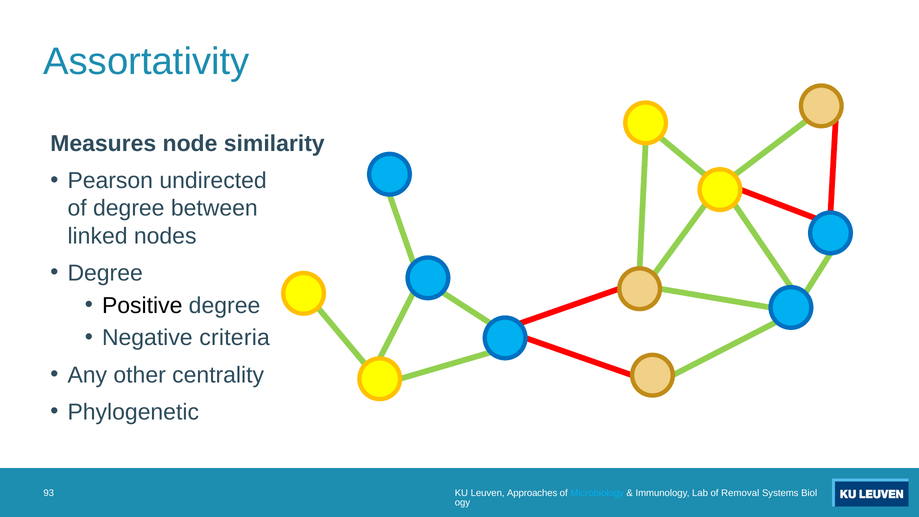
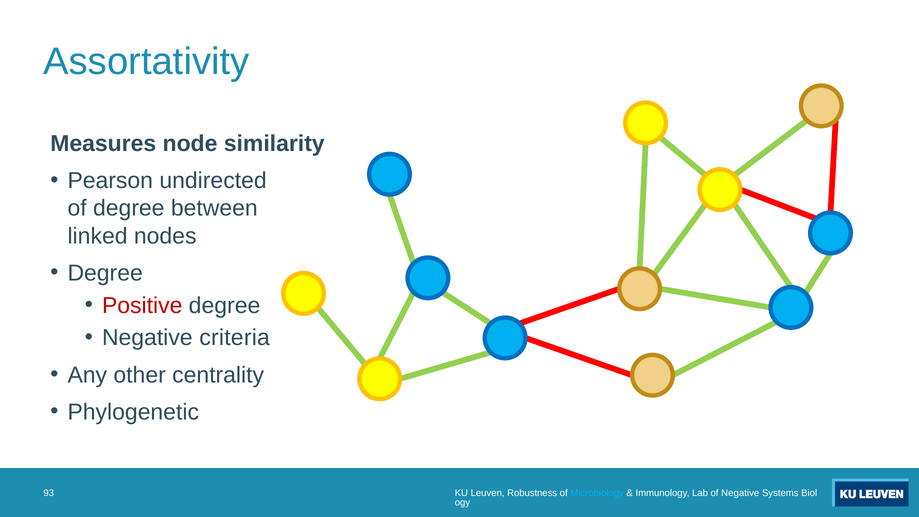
Positive colour: black -> red
Approaches: Approaches -> Robustness
of Removal: Removal -> Negative
